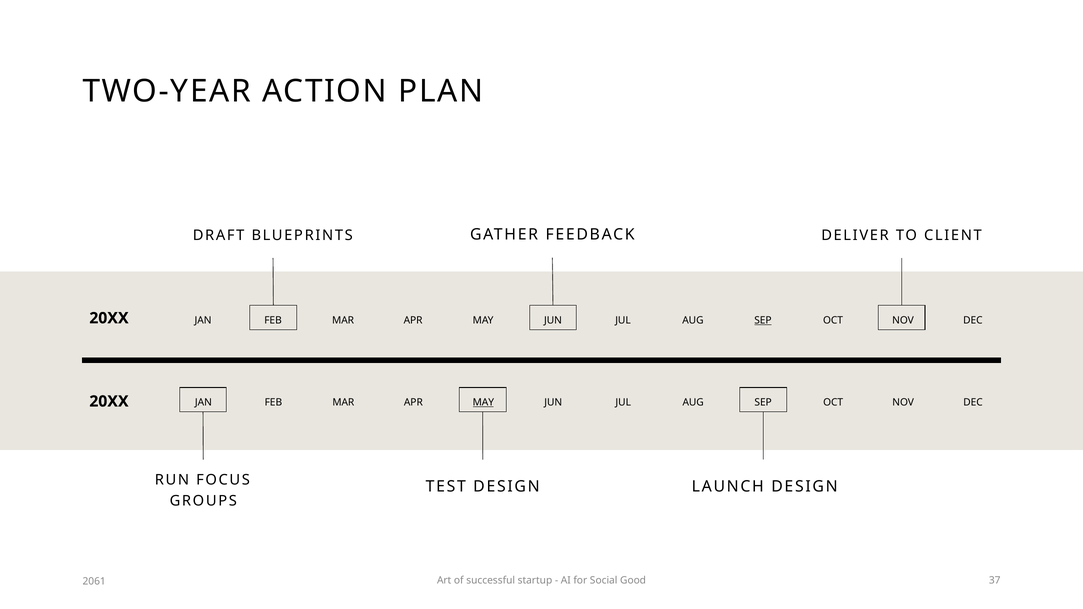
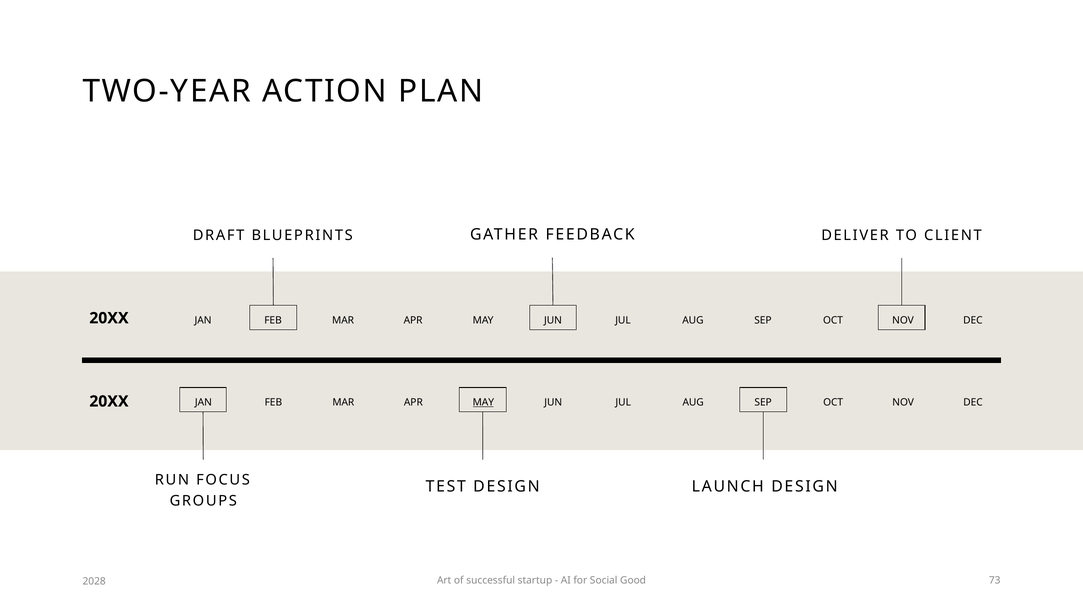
SEP at (763, 321) underline: present -> none
37: 37 -> 73
2061: 2061 -> 2028
